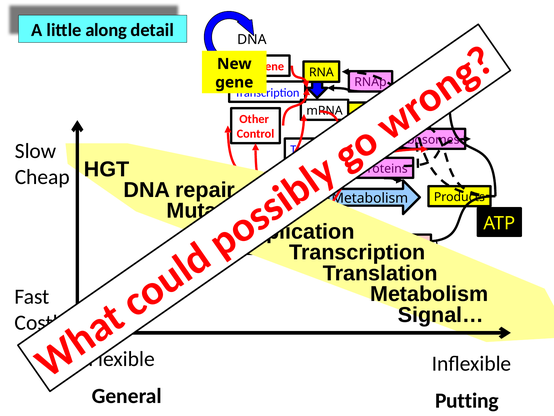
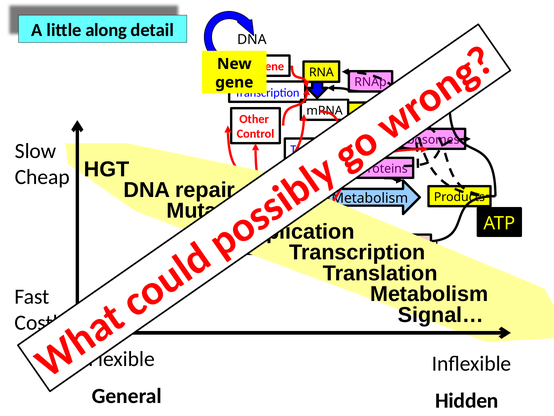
Putting: Putting -> Hidden
